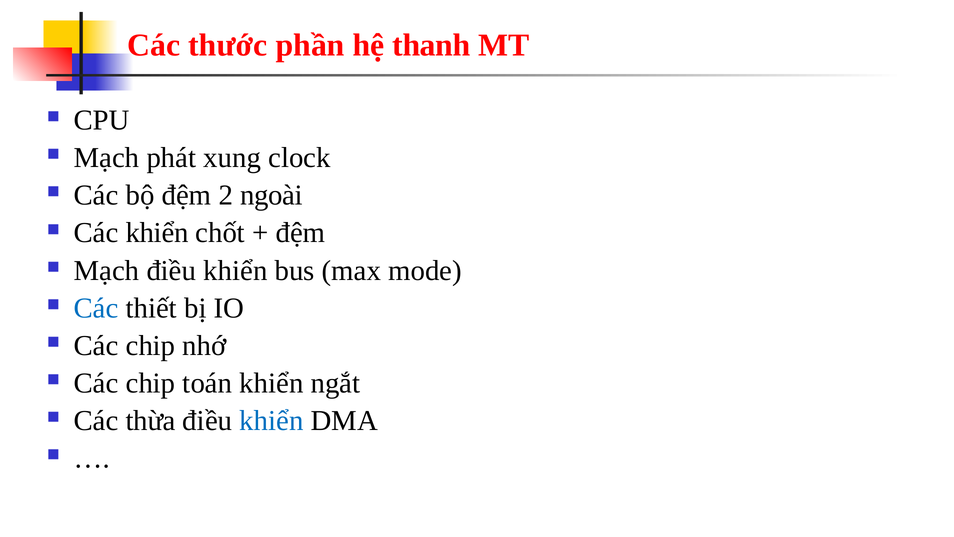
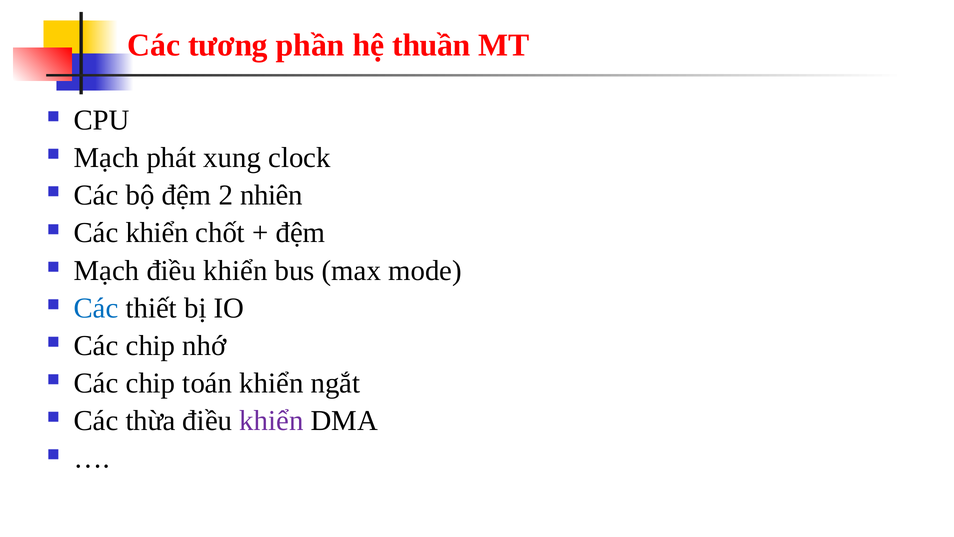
thước: thước -> tương
thanh: thanh -> thuần
ngoài: ngoài -> nhiên
khiển at (271, 420) colour: blue -> purple
